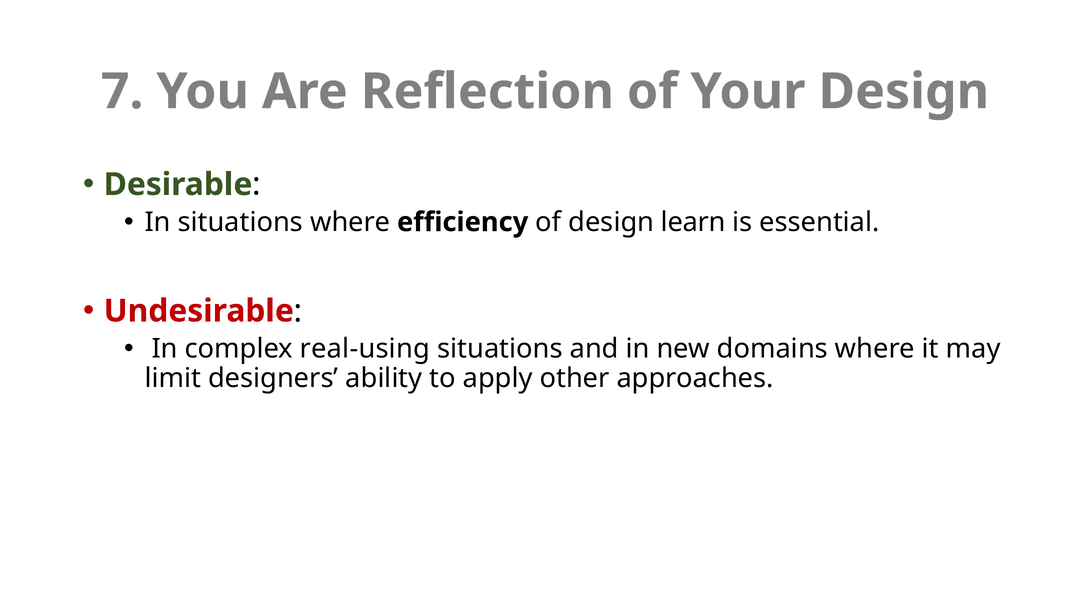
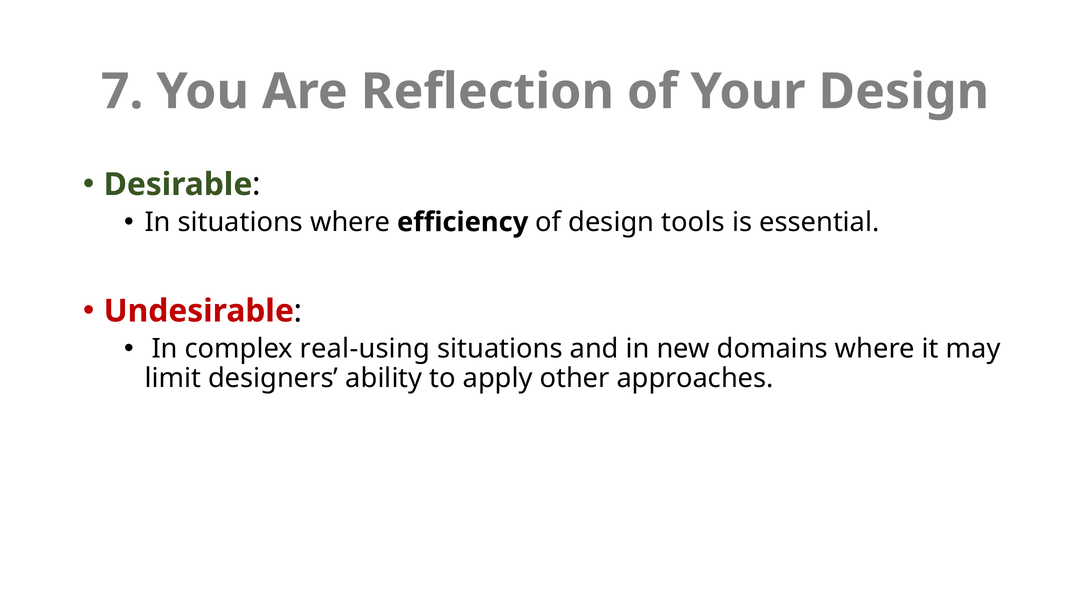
learn: learn -> tools
